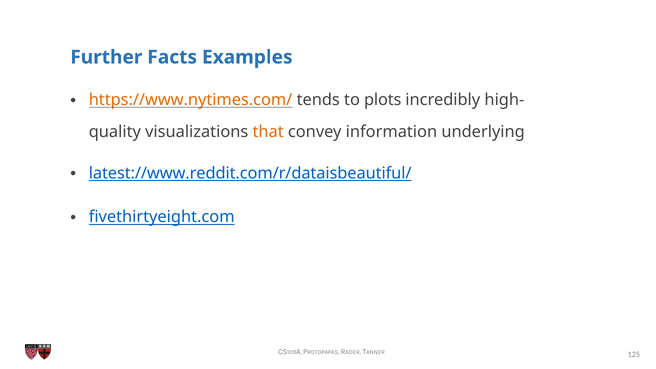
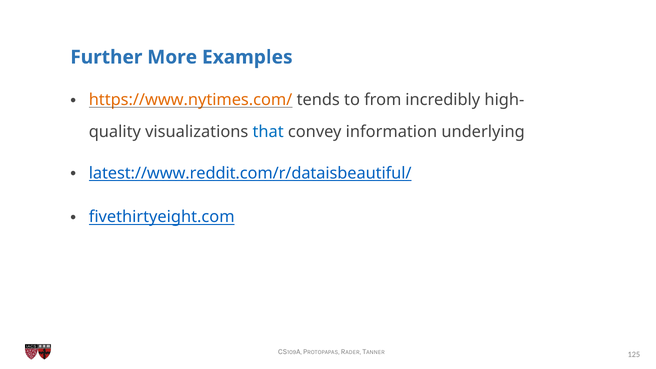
Facts: Facts -> More
plots: plots -> from
that colour: orange -> blue
